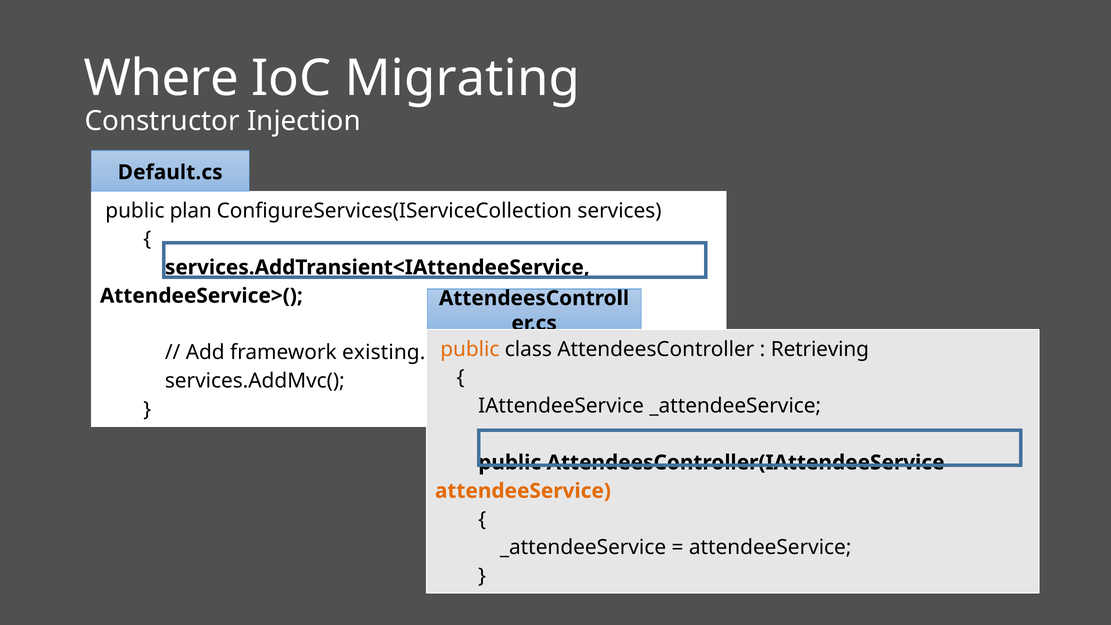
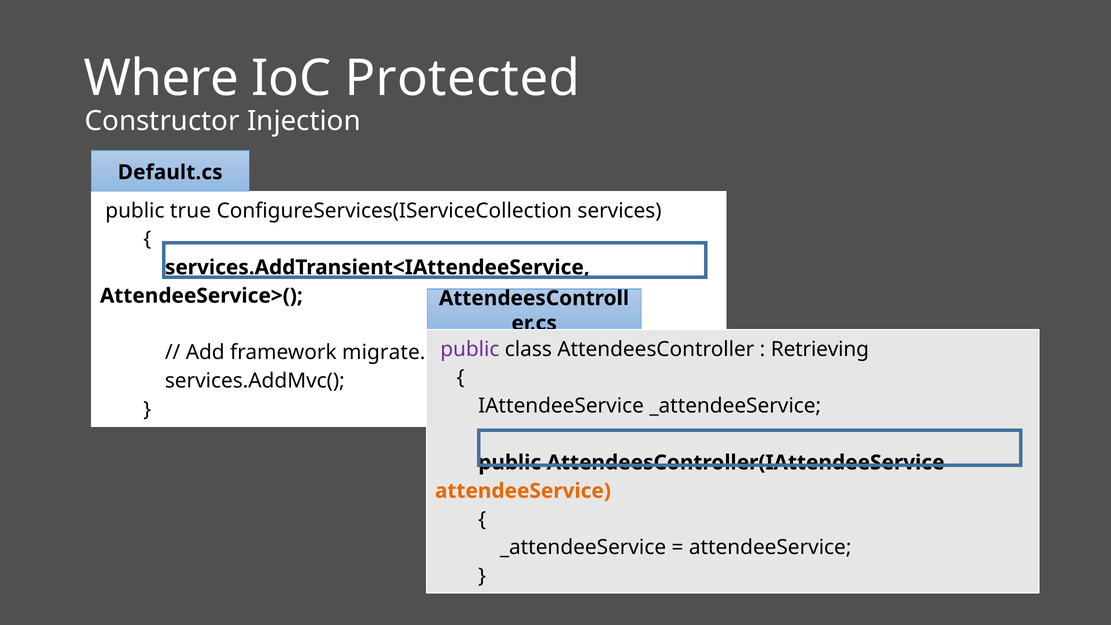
Migrating: Migrating -> Protected
plan: plan -> true
public at (470, 349) colour: orange -> purple
existing: existing -> migrate
